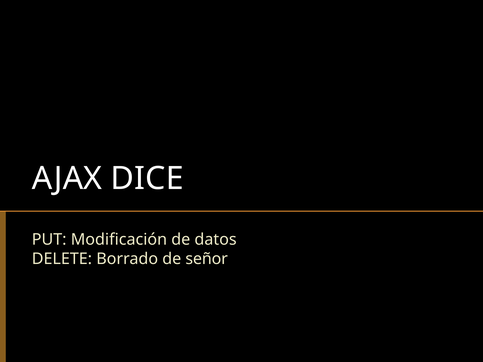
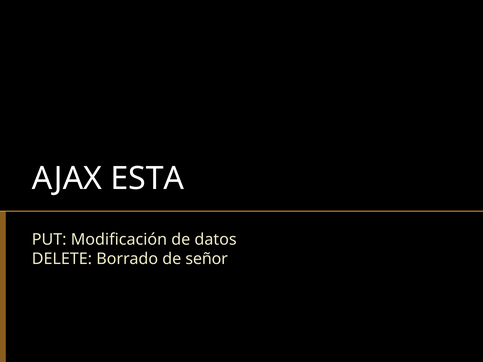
DICE: DICE -> ESTA
